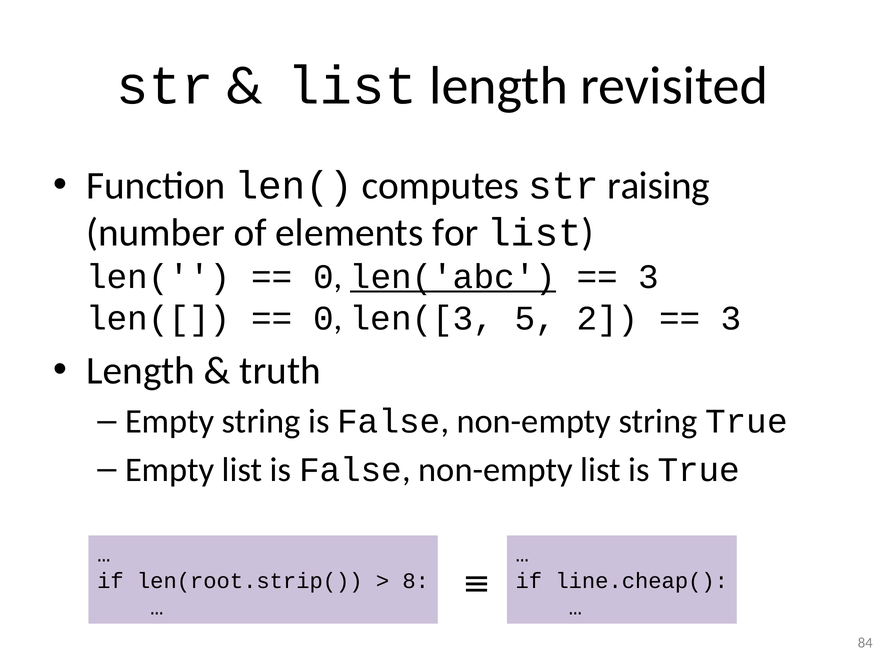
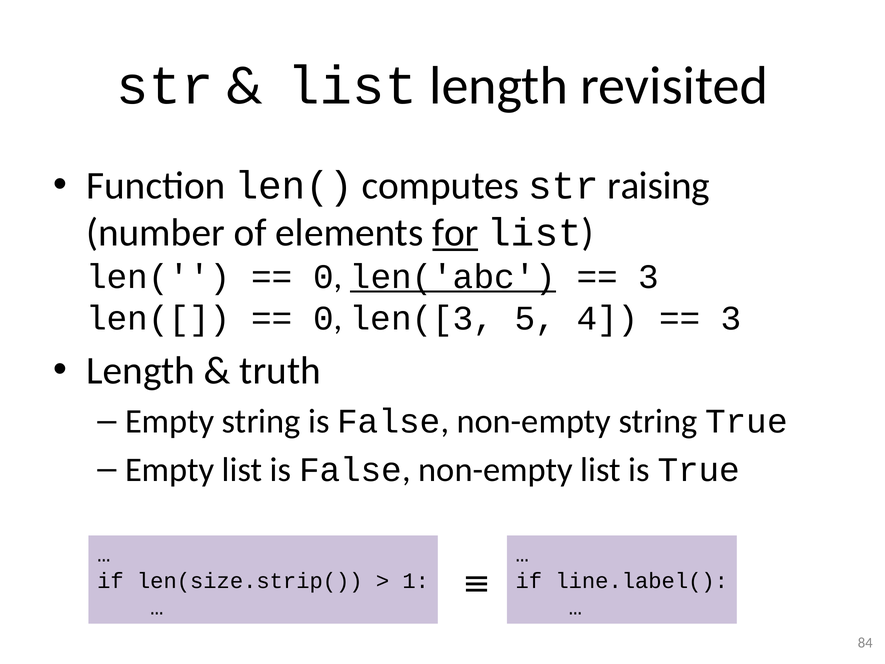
for underline: none -> present
2: 2 -> 4
len(root.strip(: len(root.strip( -> len(size.strip(
8: 8 -> 1
line.cheap(: line.cheap( -> line.label(
